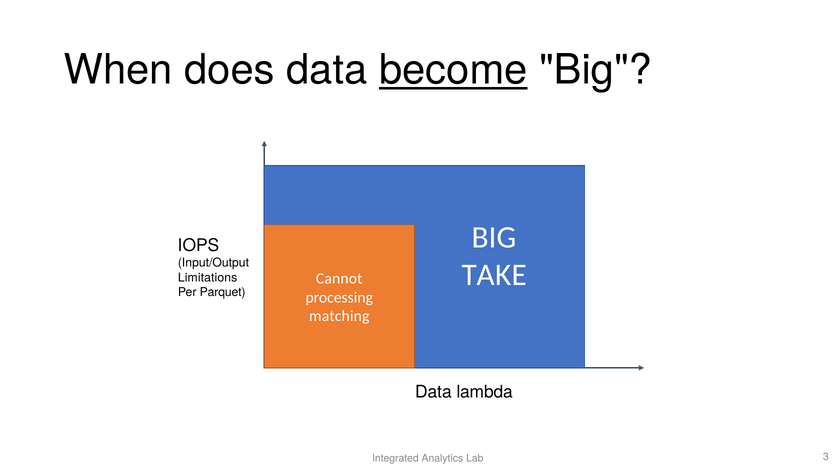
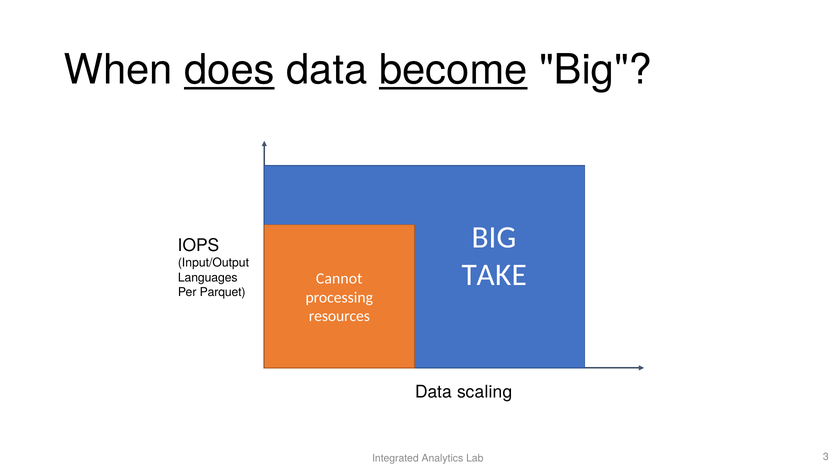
does underline: none -> present
Limitations: Limitations -> Languages
matching: matching -> resources
lambda: lambda -> scaling
